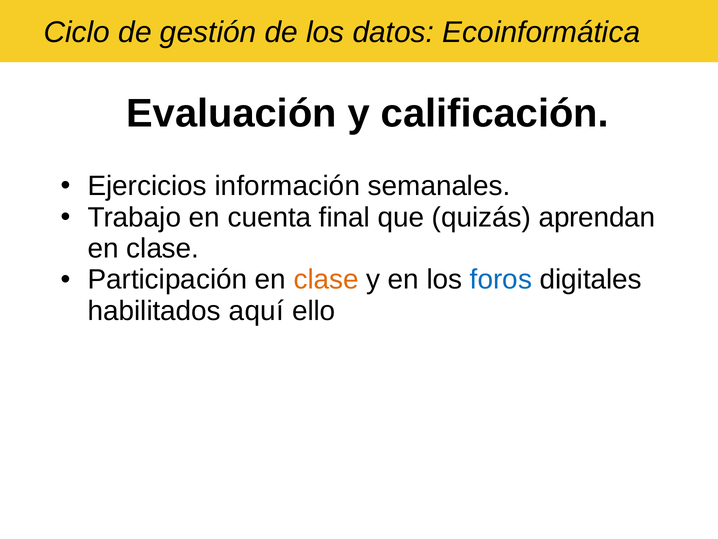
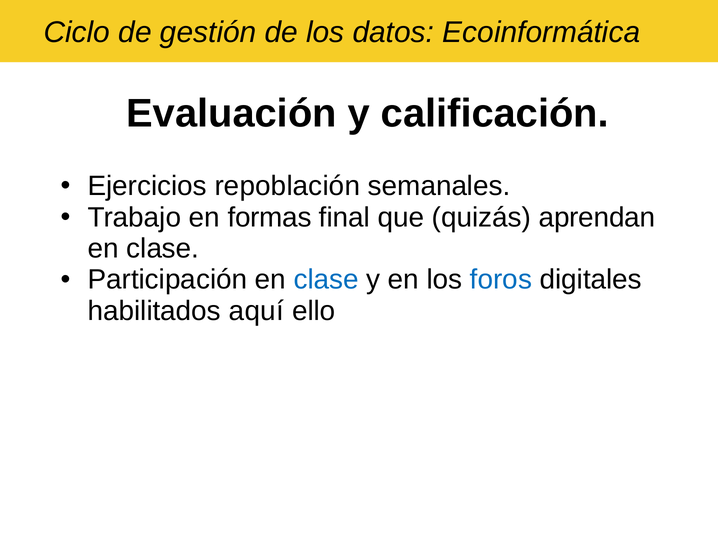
información: información -> repoblación
cuenta: cuenta -> formas
clase at (326, 280) colour: orange -> blue
